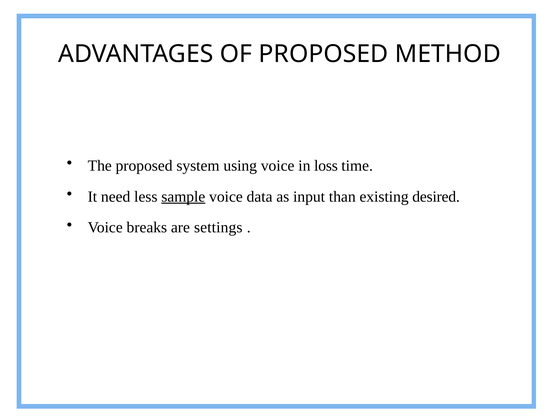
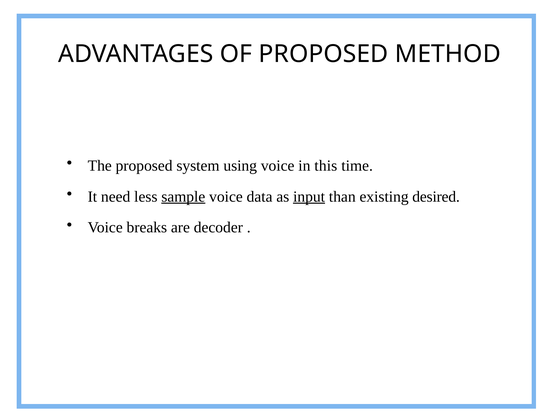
loss: loss -> this
input underline: none -> present
settings: settings -> decoder
